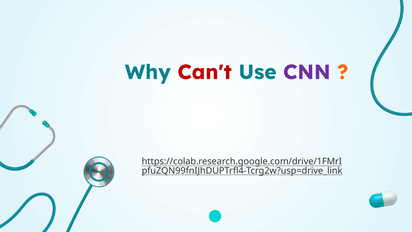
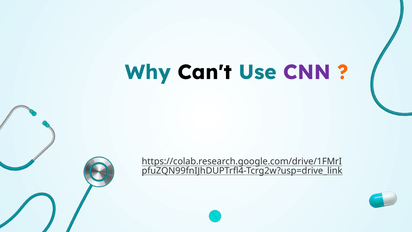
Can't colour: red -> black
